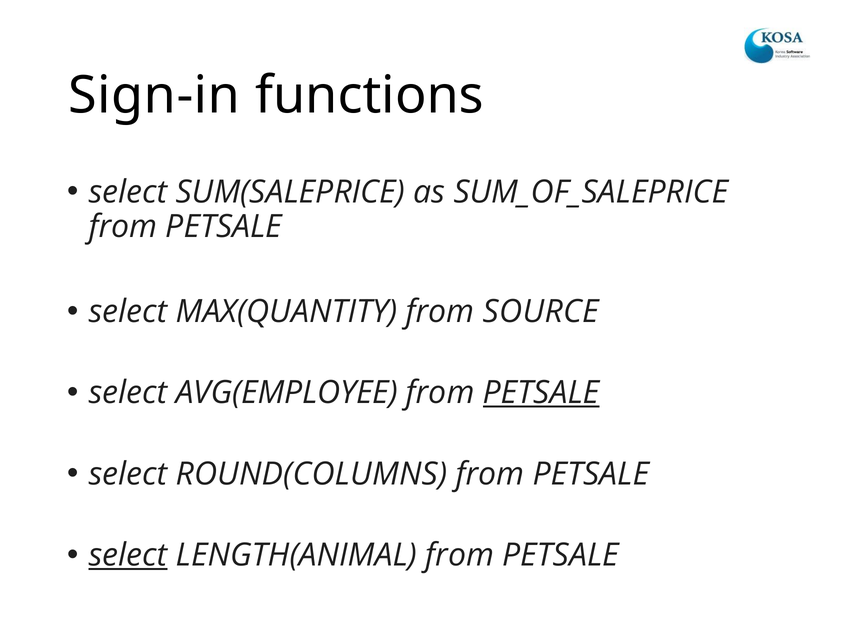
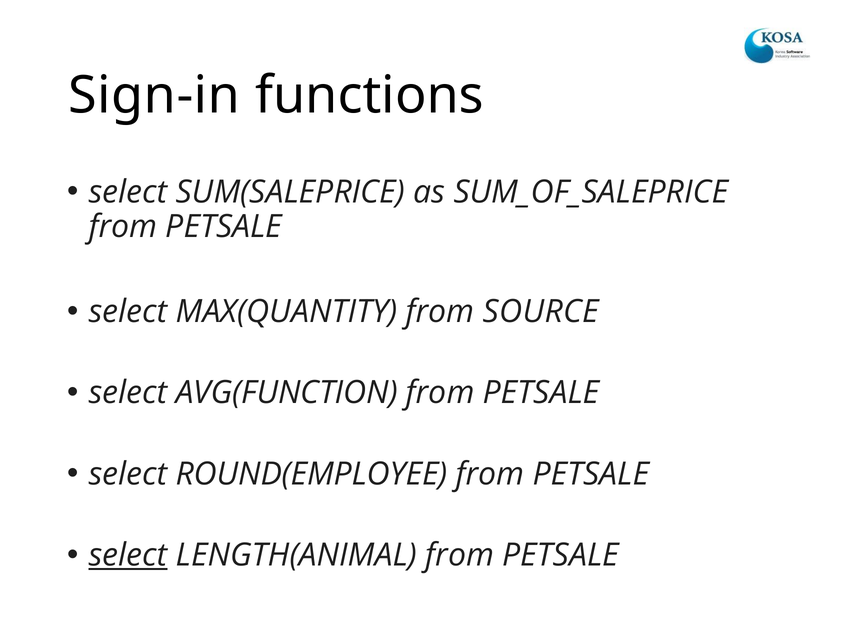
AVG(EMPLOYEE: AVG(EMPLOYEE -> AVG(FUNCTION
PETSALE at (541, 393) underline: present -> none
ROUND(COLUMNS: ROUND(COLUMNS -> ROUND(EMPLOYEE
